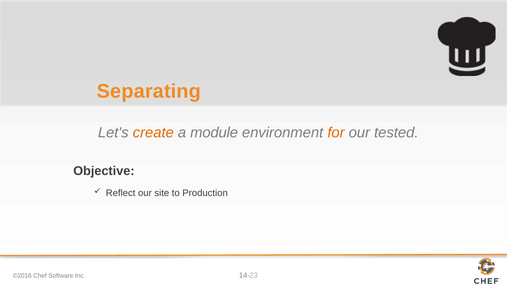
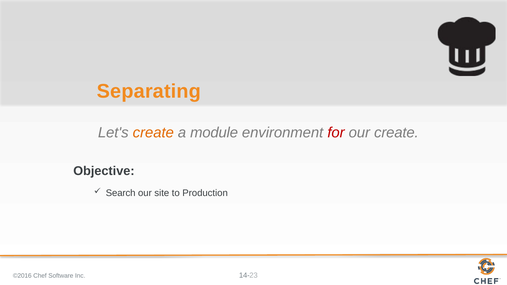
for colour: orange -> red
our tested: tested -> create
Reflect: Reflect -> Search
